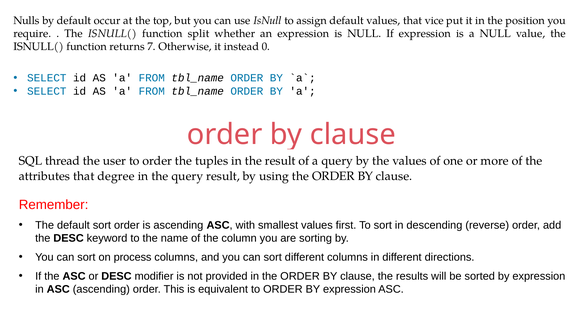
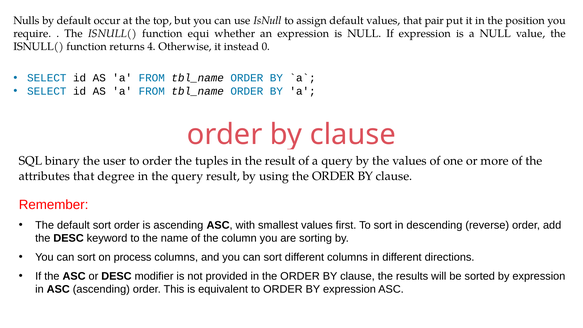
vice: vice -> pair
split: split -> equi
7: 7 -> 4
thread: thread -> binary
